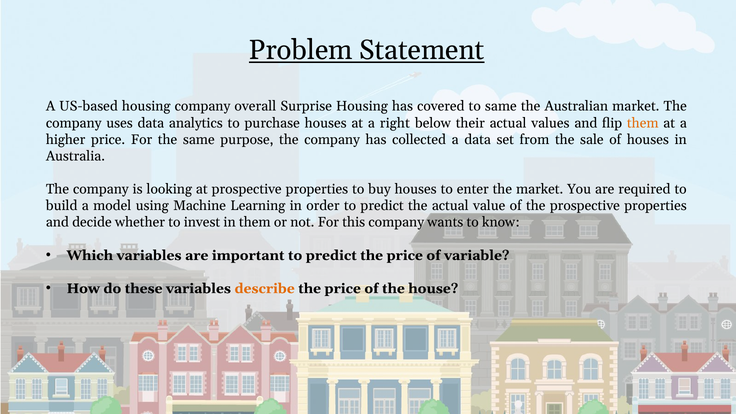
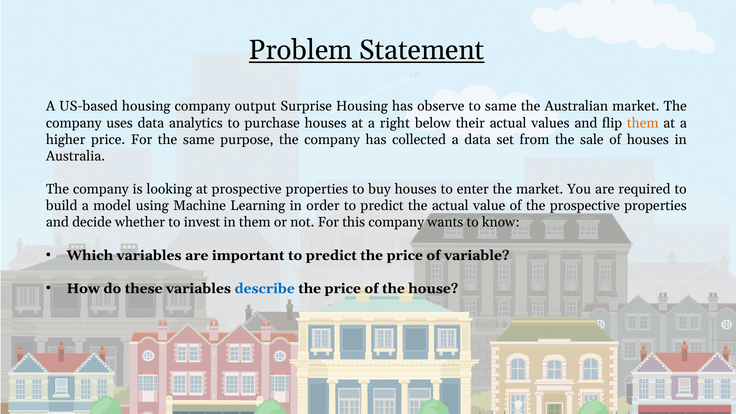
overall: overall -> output
covered: covered -> observe
describe colour: orange -> blue
